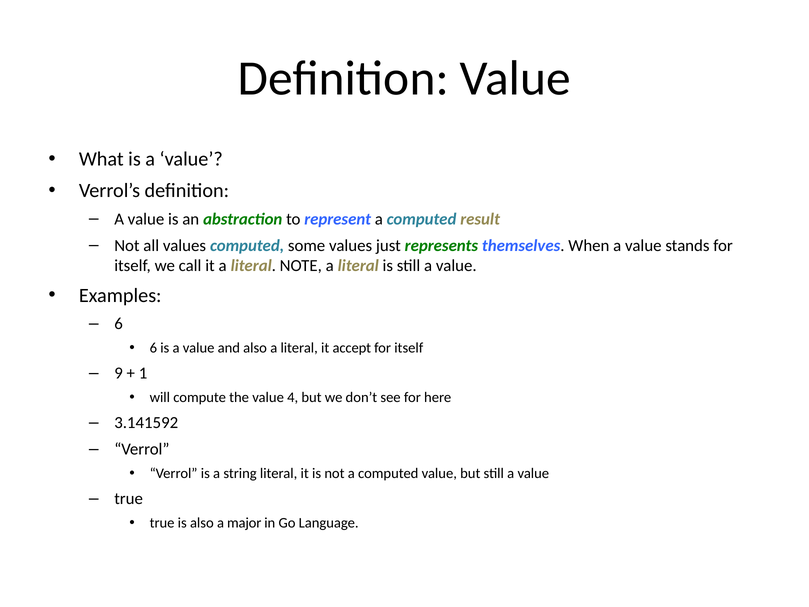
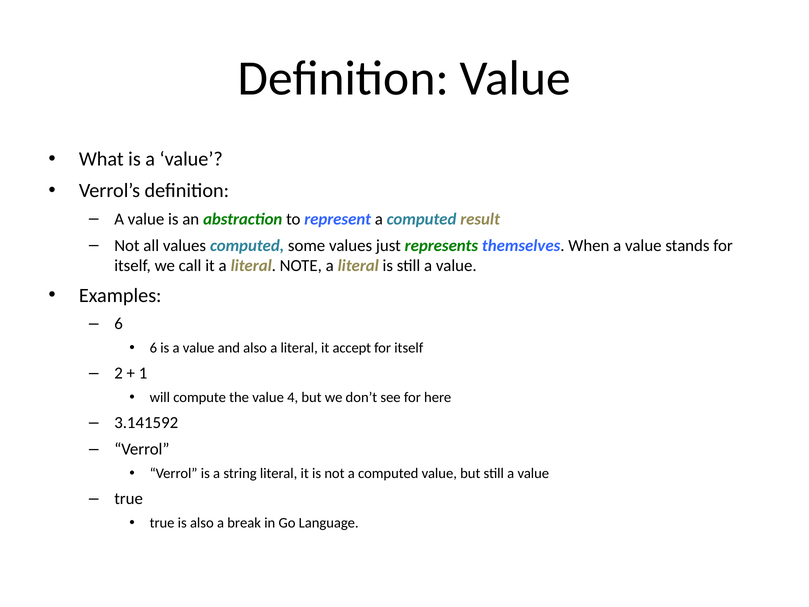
9: 9 -> 2
major: major -> break
